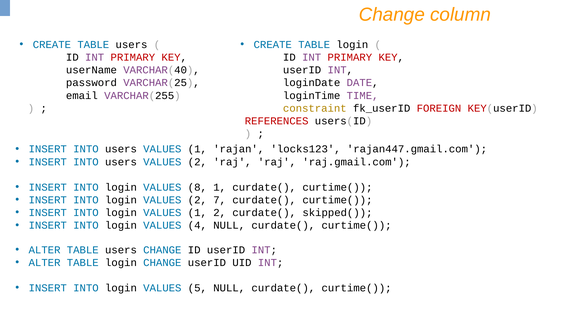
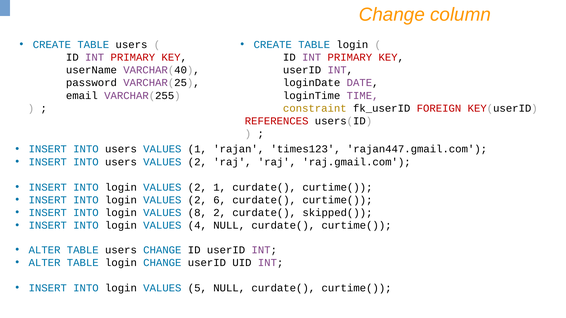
locks123: locks123 -> times123
8 at (197, 188): 8 -> 2
7: 7 -> 6
login VALUES 1: 1 -> 8
